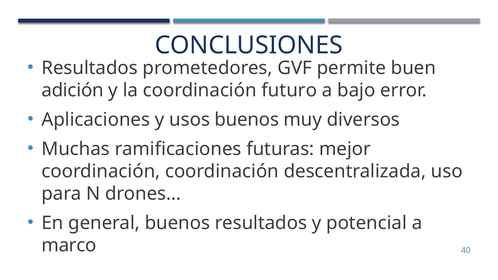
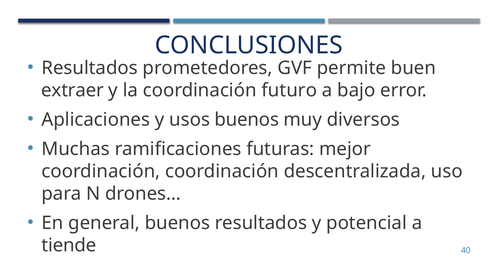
adición: adición -> extraer
marco: marco -> tiende
